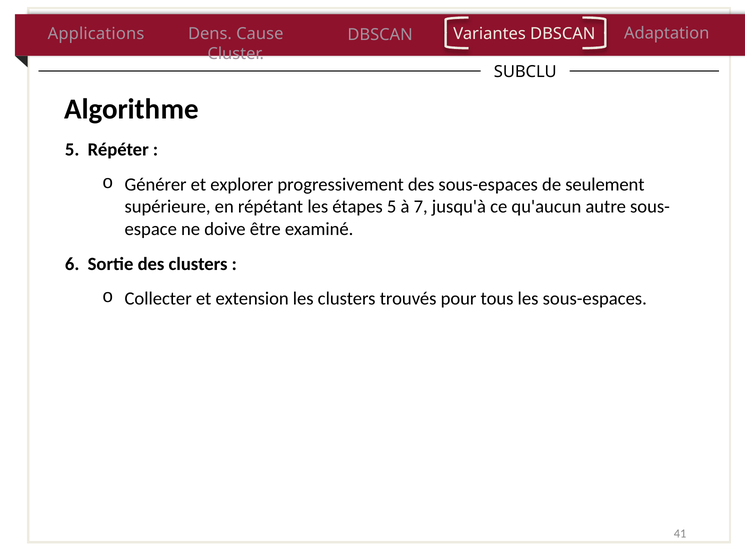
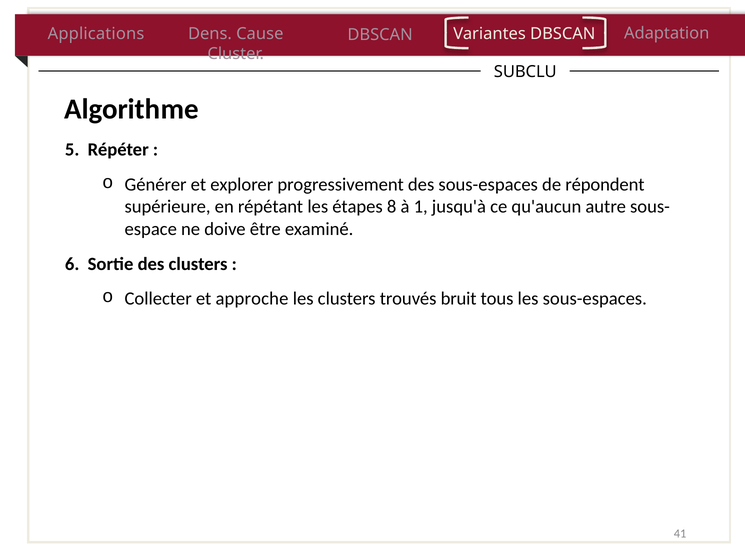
seulement: seulement -> répondent
étapes 5: 5 -> 8
7: 7 -> 1
extension: extension -> approche
pour: pour -> bruit
